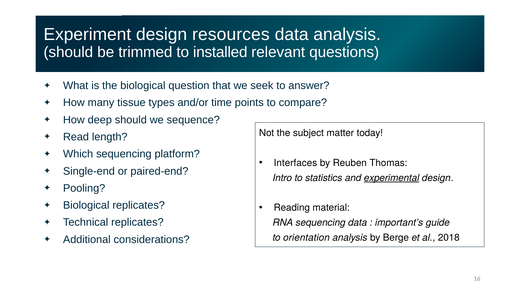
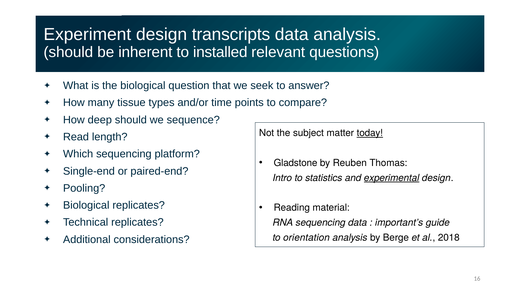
resources: resources -> transcripts
trimmed: trimmed -> inherent
today underline: none -> present
Interfaces: Interfaces -> Gladstone
